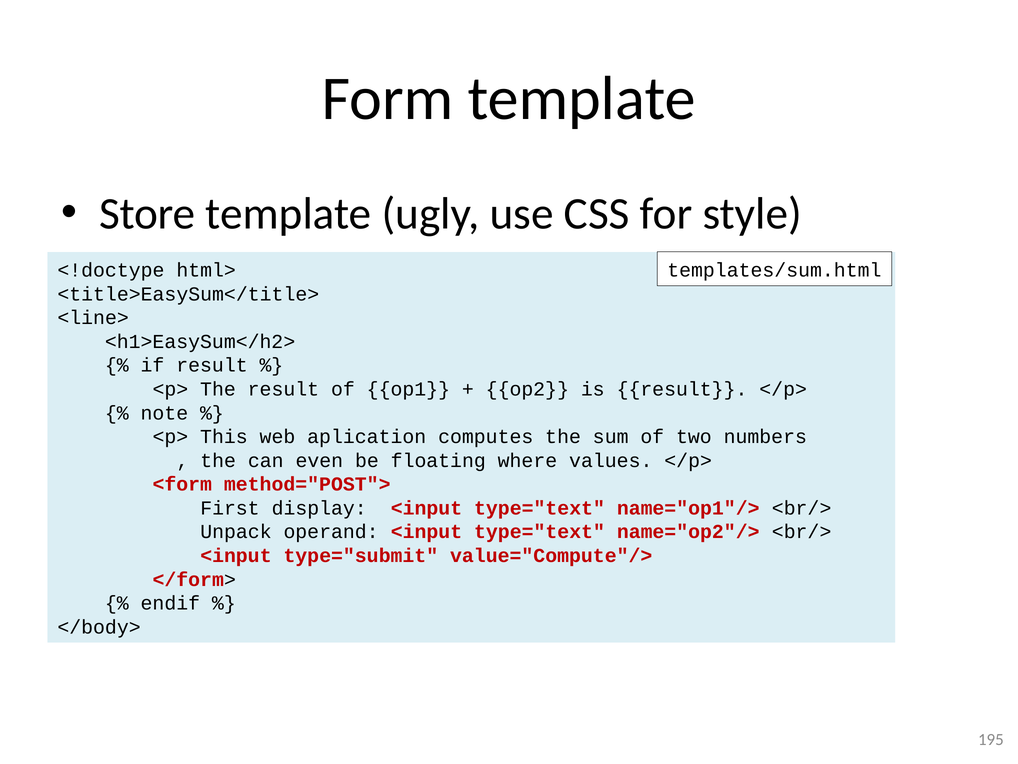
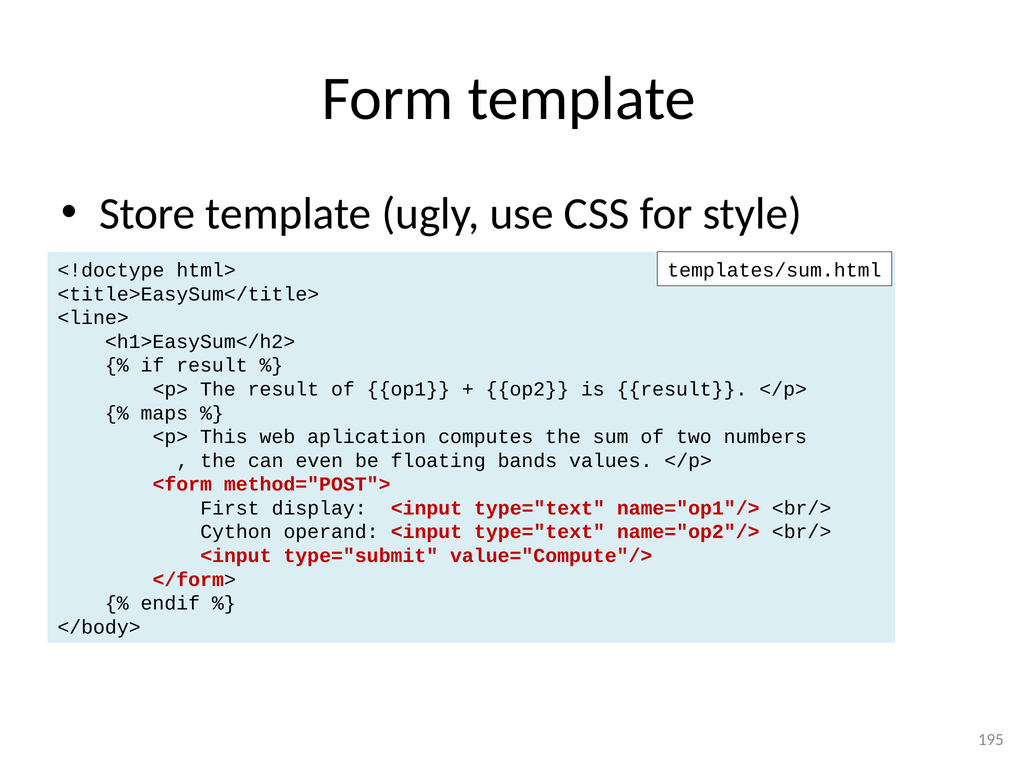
note: note -> maps
where: where -> bands
Unpack: Unpack -> Cython
